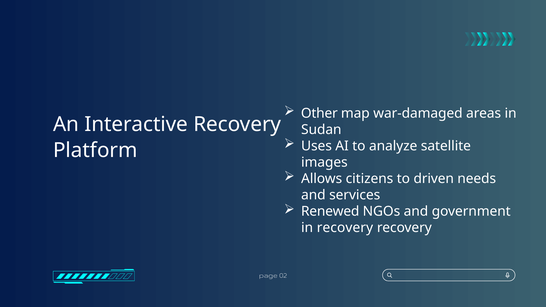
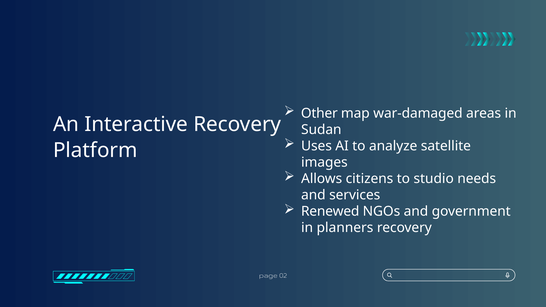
driven: driven -> studio
in recovery: recovery -> planners
